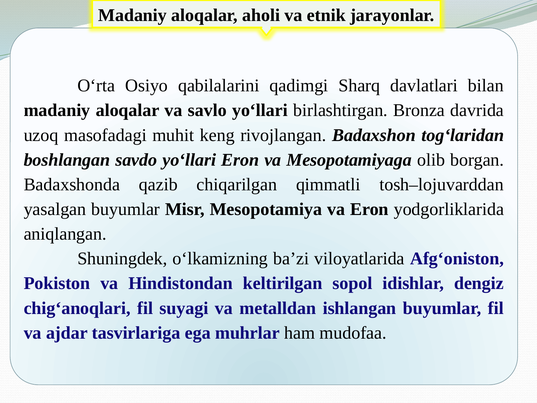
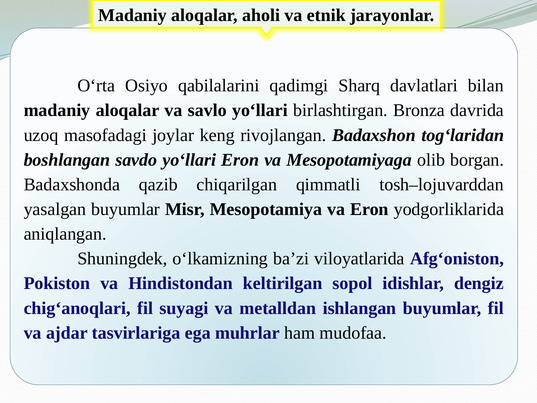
muhit: muhit -> joylar
